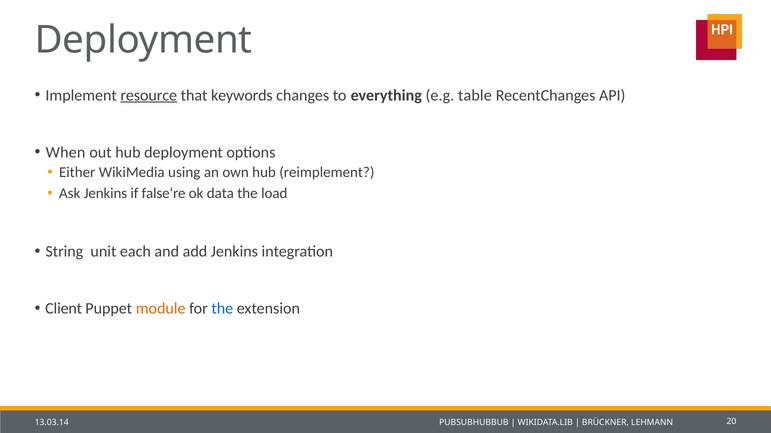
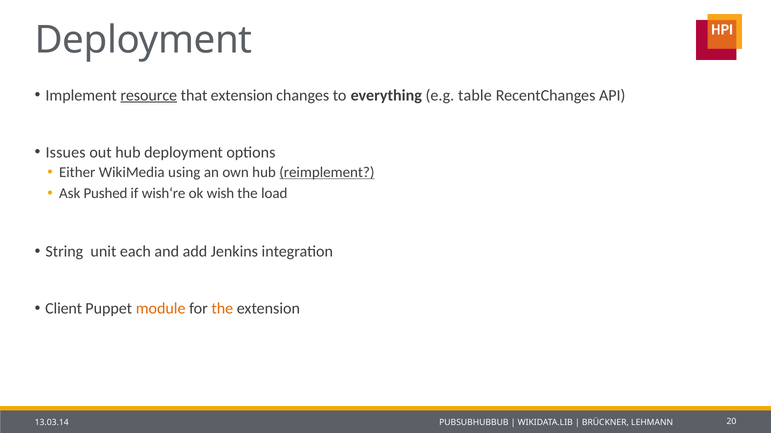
that keywords: keywords -> extension
When: When -> Issues
reimplement underline: none -> present
Ask Jenkins: Jenkins -> Pushed
false‘re: false‘re -> wish‘re
data: data -> wish
the at (222, 309) colour: blue -> orange
